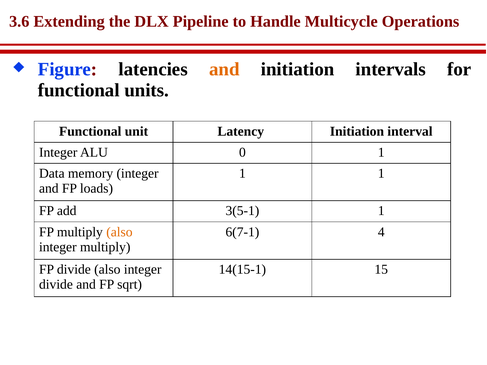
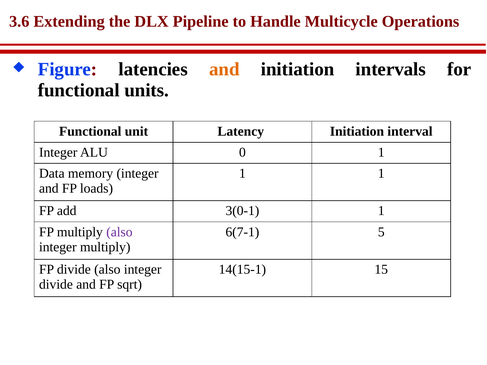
3(5-1: 3(5-1 -> 3(0-1
also at (119, 232) colour: orange -> purple
4: 4 -> 5
